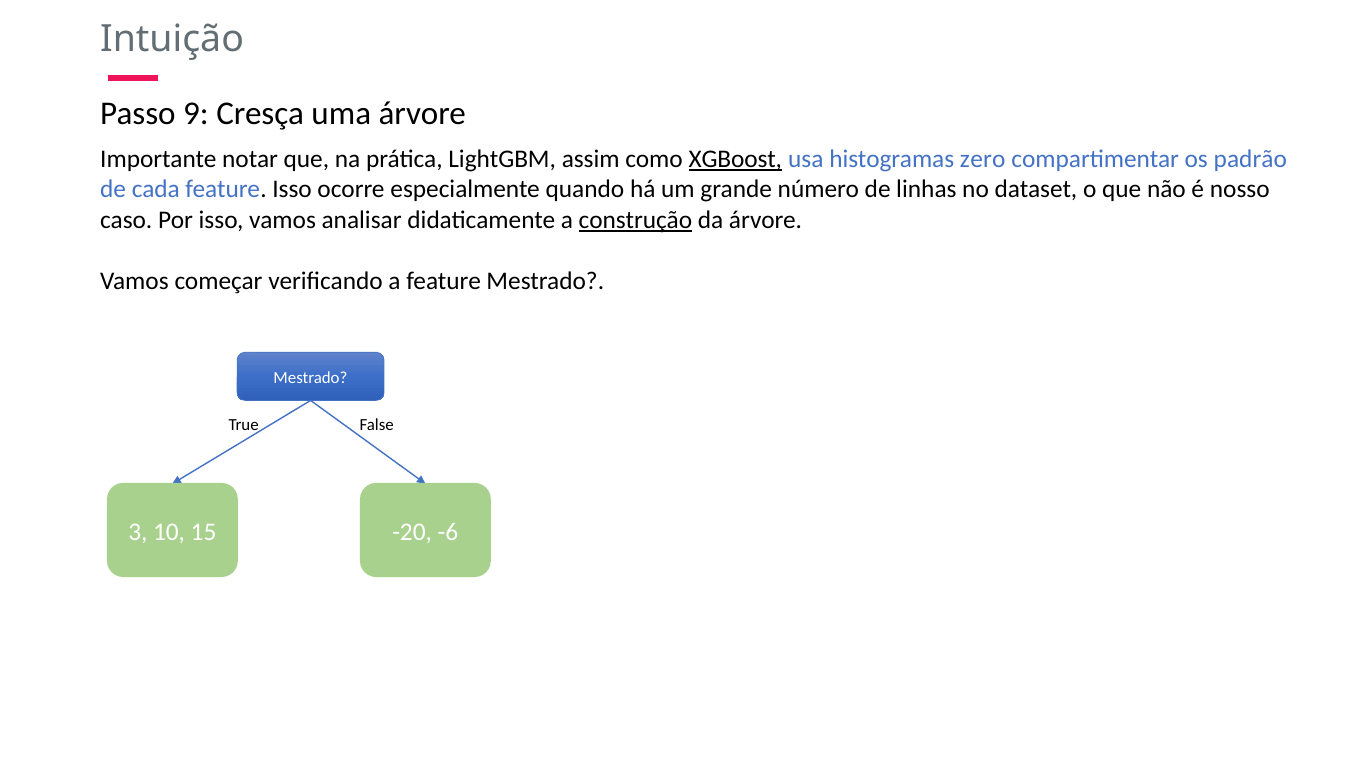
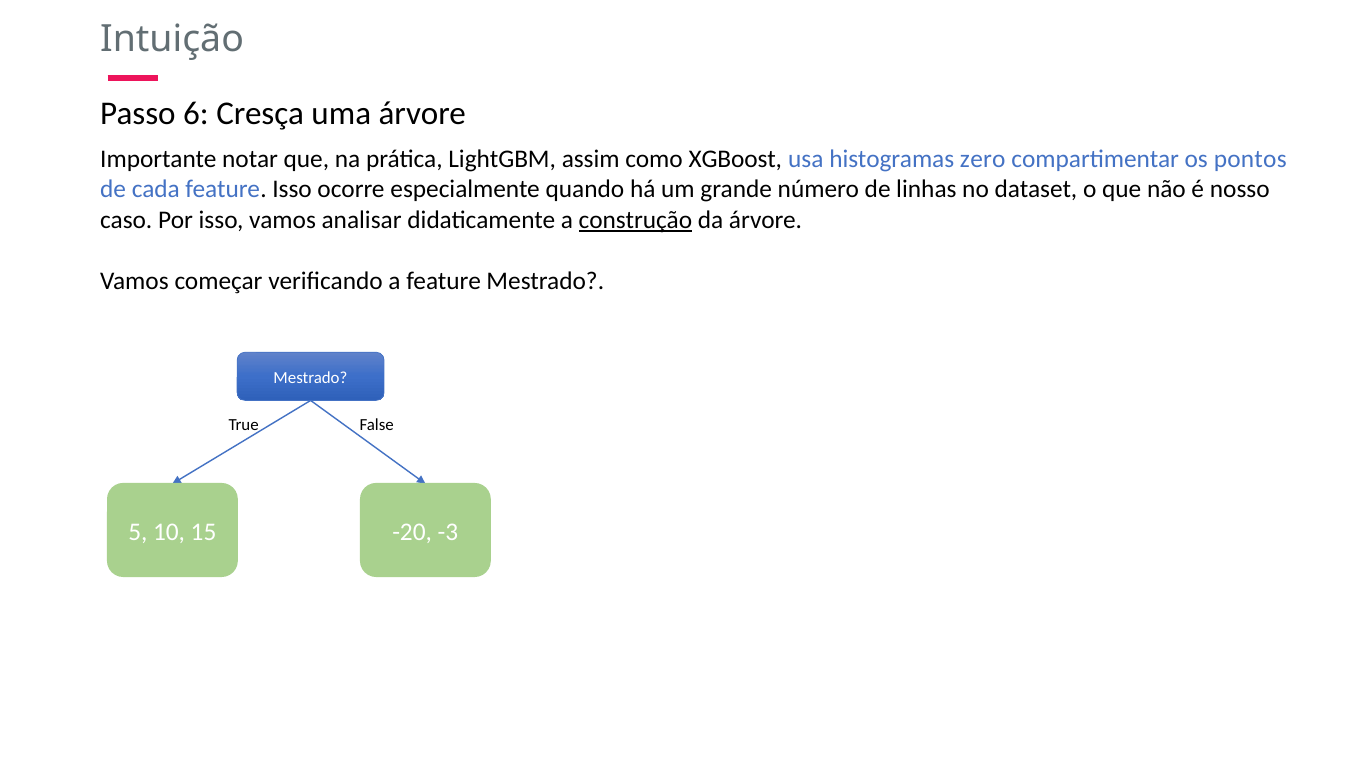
9: 9 -> 6
XGBoost underline: present -> none
padrão: padrão -> pontos
3: 3 -> 5
-6: -6 -> -3
